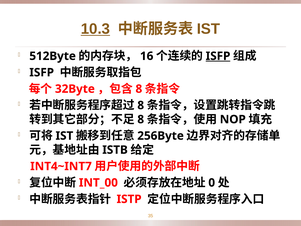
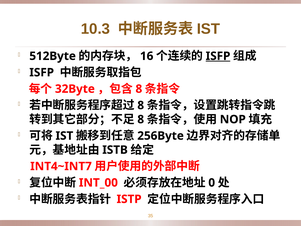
10.3 underline: present -> none
